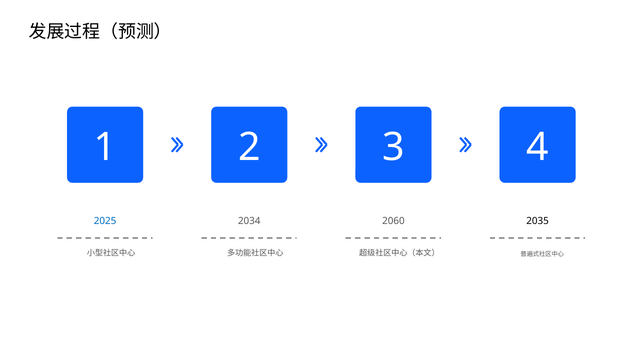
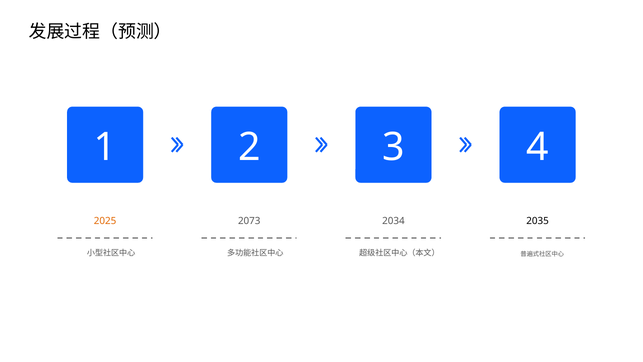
2025 colour: blue -> orange
2034: 2034 -> 2073
2060: 2060 -> 2034
